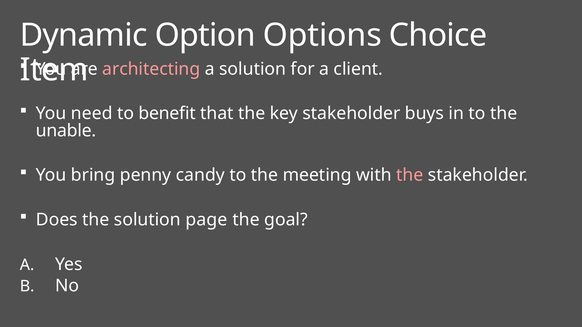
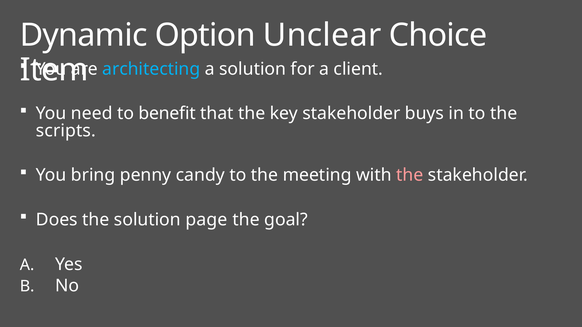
Options: Options -> Unclear
architecting colour: pink -> light blue
unable: unable -> scripts
